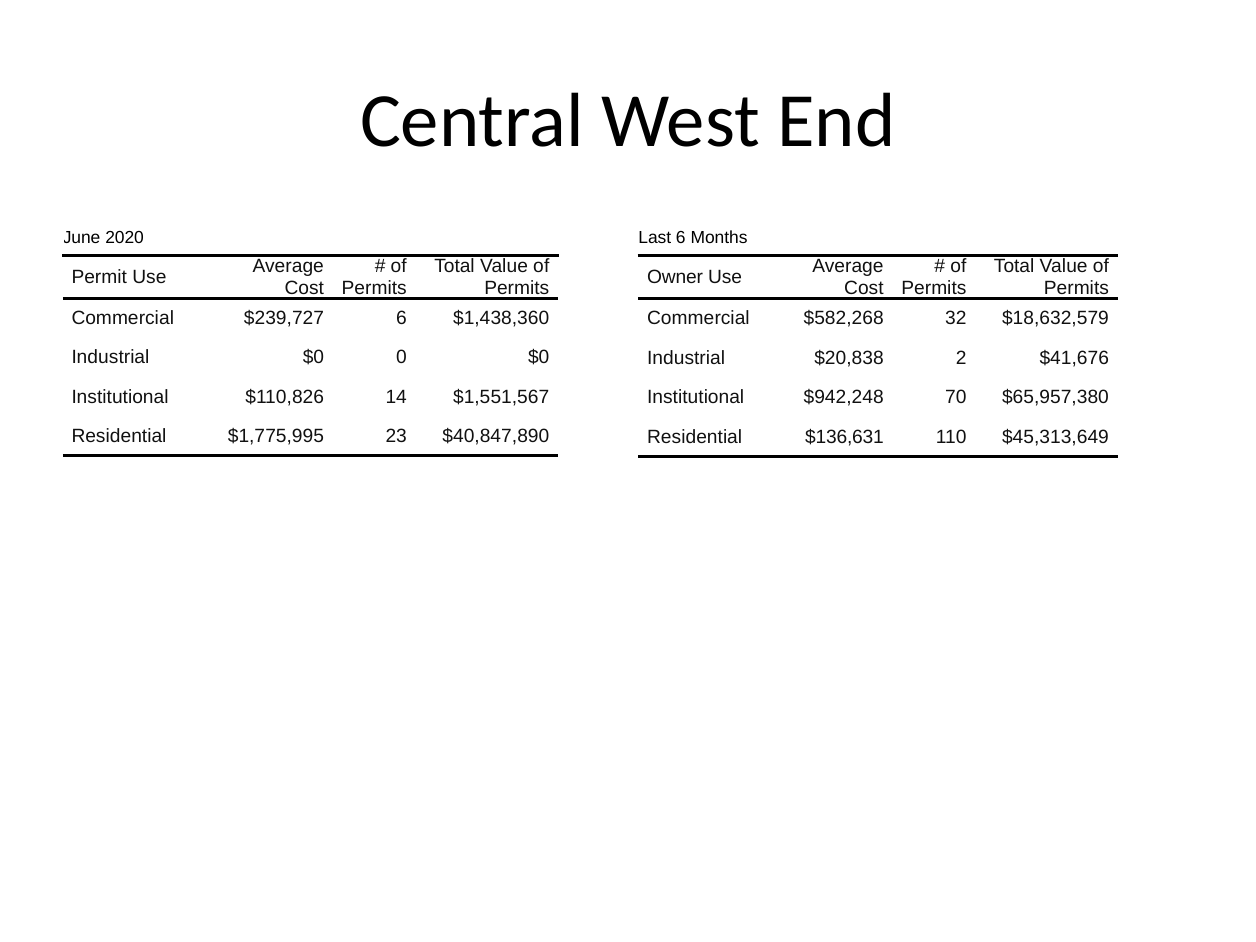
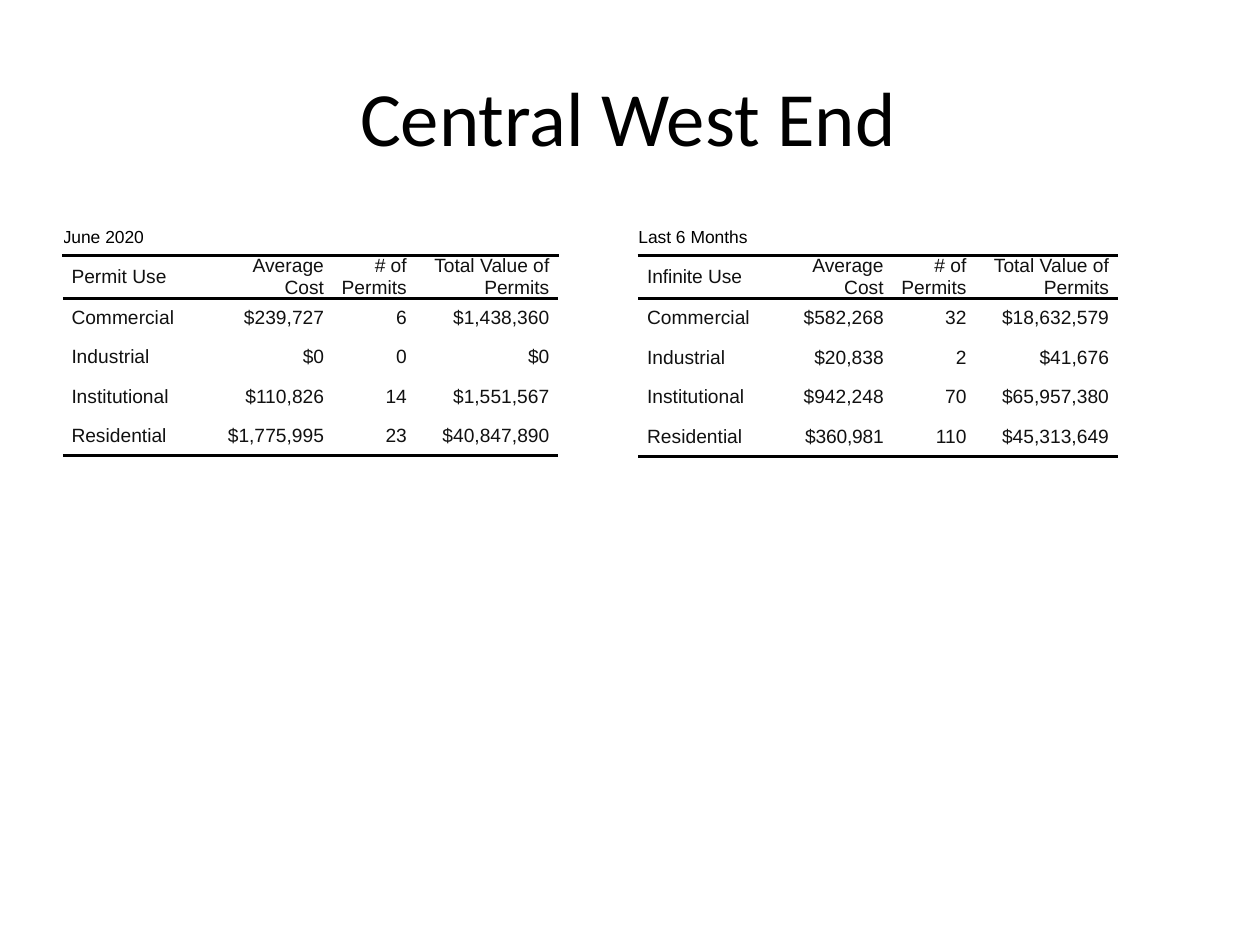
Owner: Owner -> Infinite
$136,631: $136,631 -> $360,981
